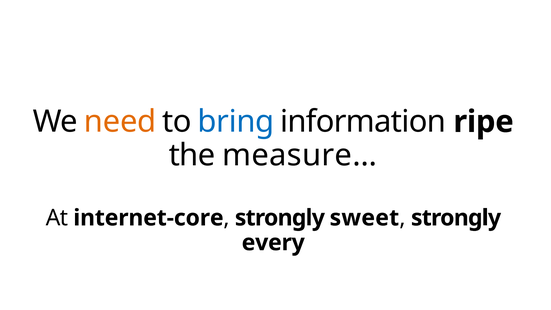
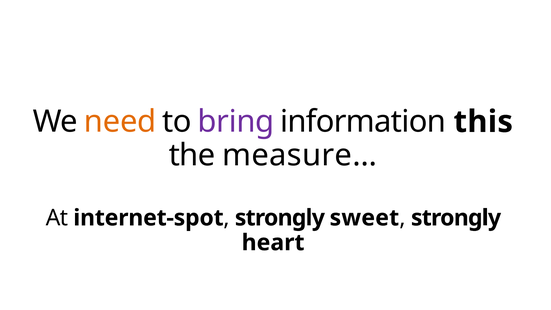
bring colour: blue -> purple
ripe: ripe -> this
internet-core: internet-core -> internet-spot
every: every -> heart
